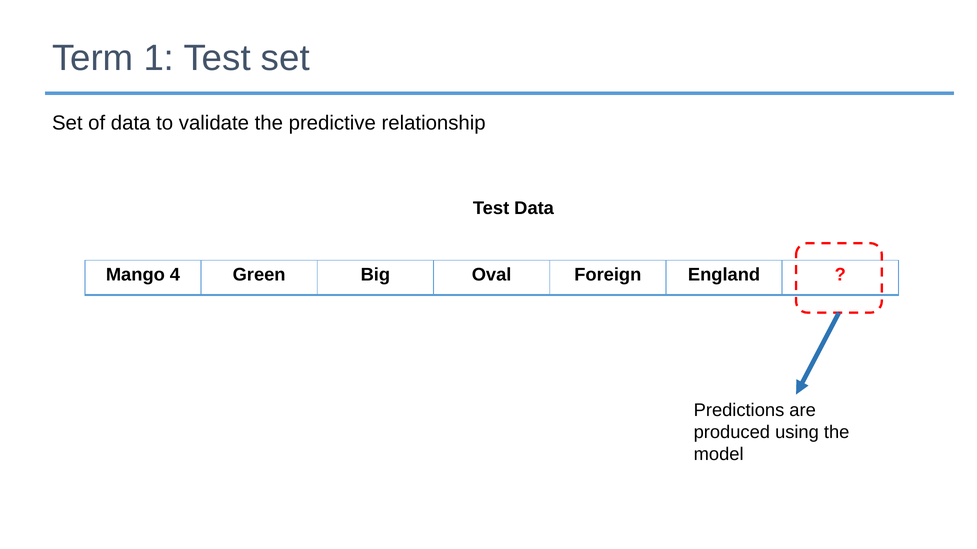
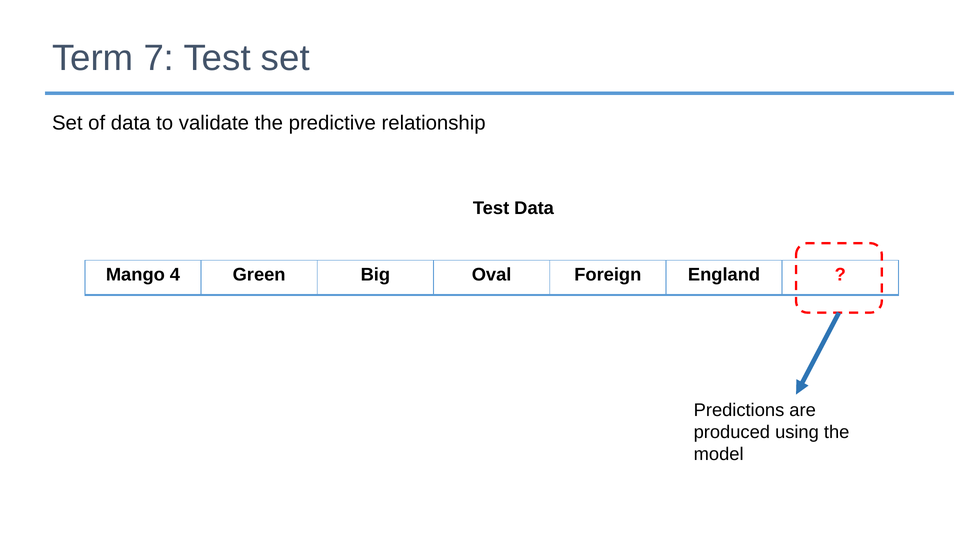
1: 1 -> 7
